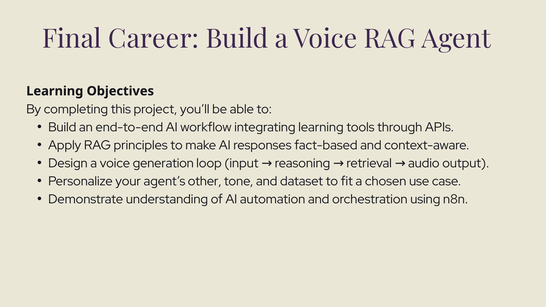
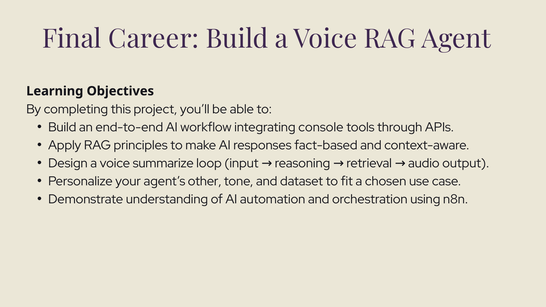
integrating learning: learning -> console
generation: generation -> summarize
